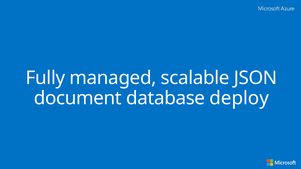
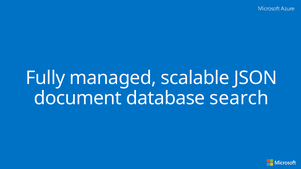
deploy: deploy -> search
